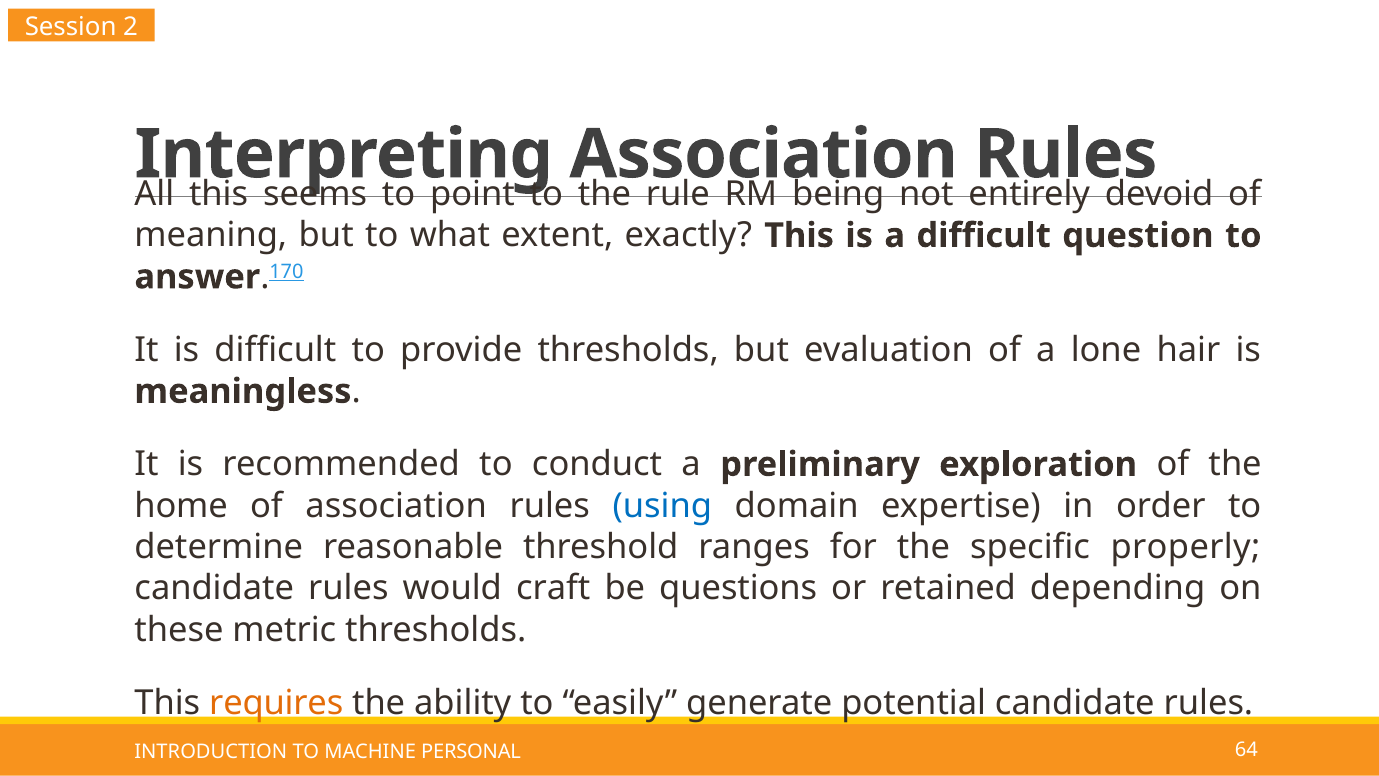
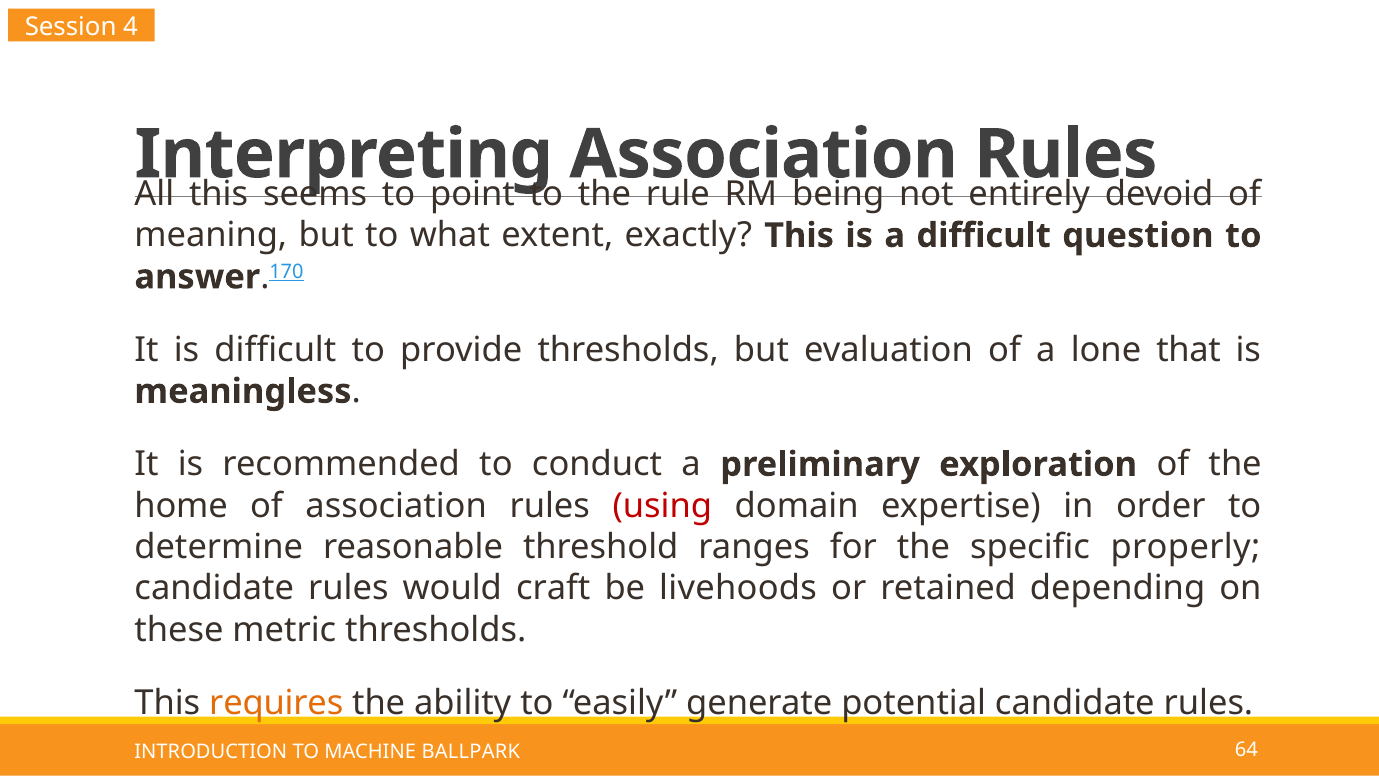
2: 2 -> 4
hair: hair -> that
using colour: blue -> red
questions: questions -> livehoods
PERSONAL: PERSONAL -> BALLPARK
